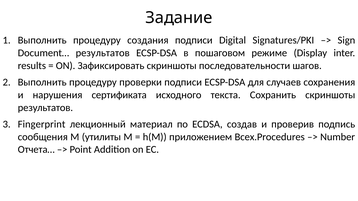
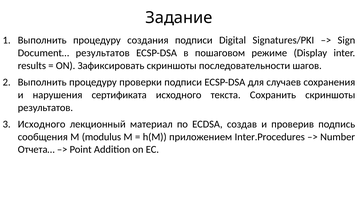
Fingerprint at (42, 124): Fingerprint -> Исходного
утилиты: утилиты -> modulus
Всех.Procedures: Всех.Procedures -> Inter.Procedures
